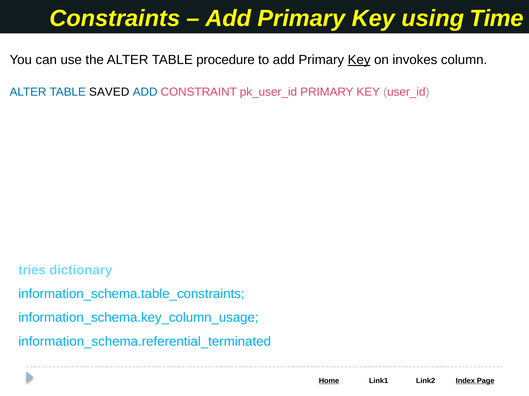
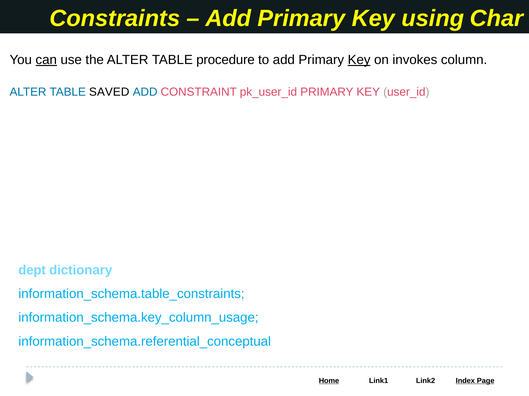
Time: Time -> Char
can underline: none -> present
tries: tries -> dept
information_schema.referential_terminated: information_schema.referential_terminated -> information_schema.referential_conceptual
